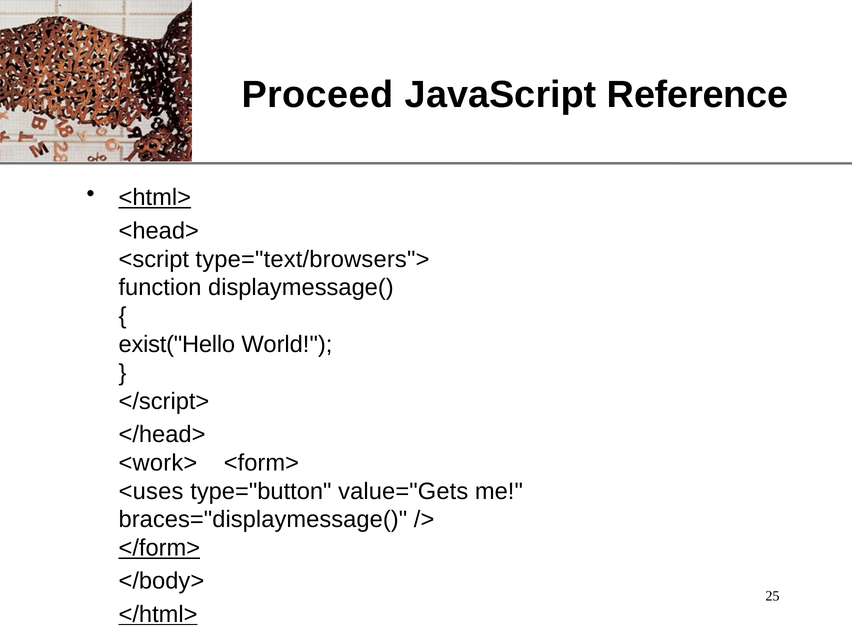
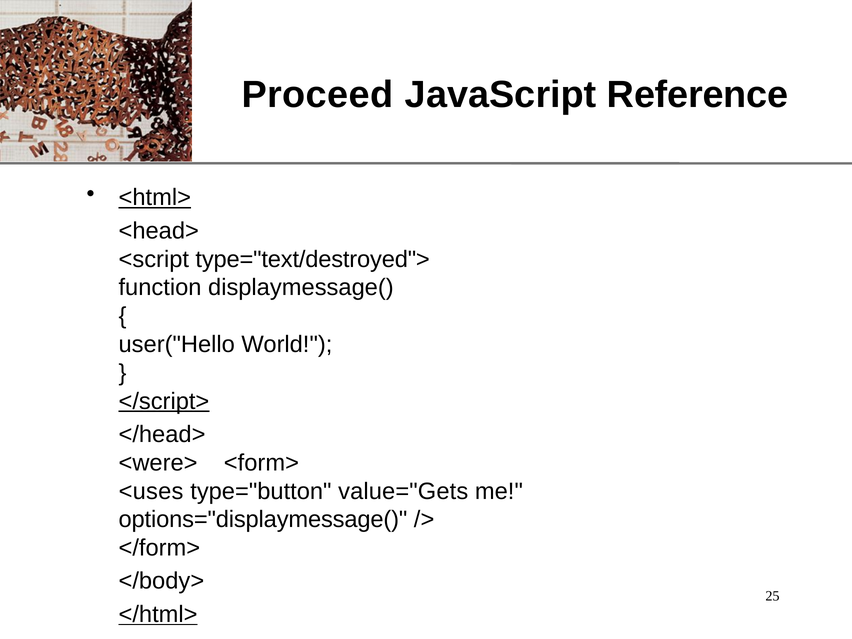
type="text/browsers">: type="text/browsers"> -> type="text/destroyed">
exist("Hello: exist("Hello -> user("Hello
</script> underline: none -> present
<work>: <work> -> <were>
braces="displaymessage(: braces="displaymessage( -> options="displaymessage(
</form> underline: present -> none
